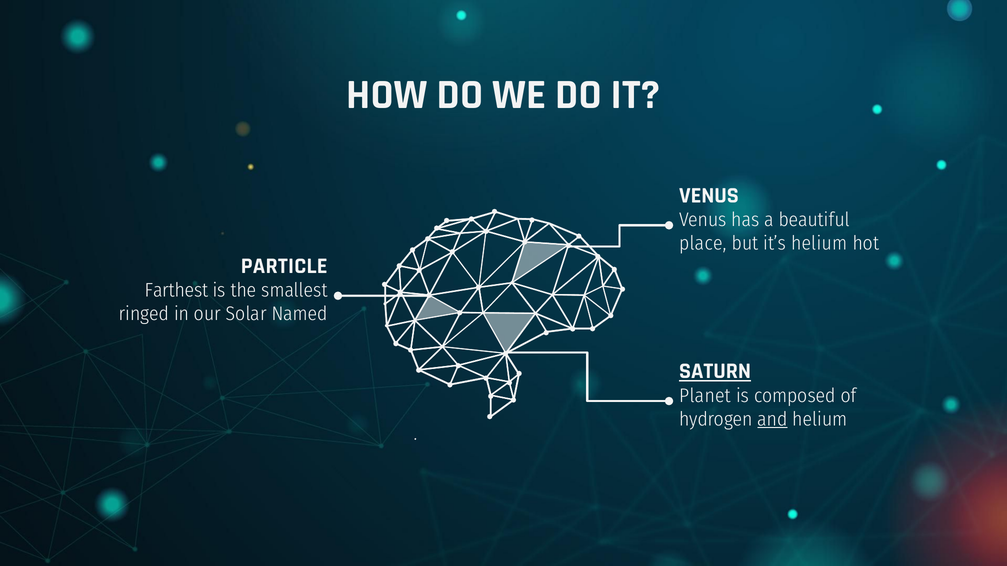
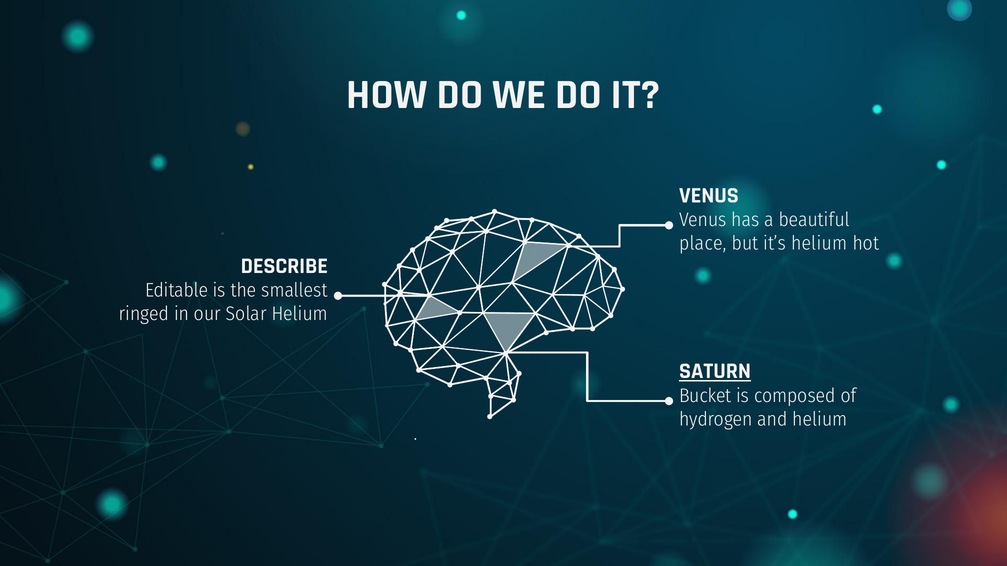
PARTICLE: PARTICLE -> DESCRIBE
Farthest: Farthest -> Editable
Solar Named: Named -> Helium
Planet: Planet -> Bucket
and underline: present -> none
